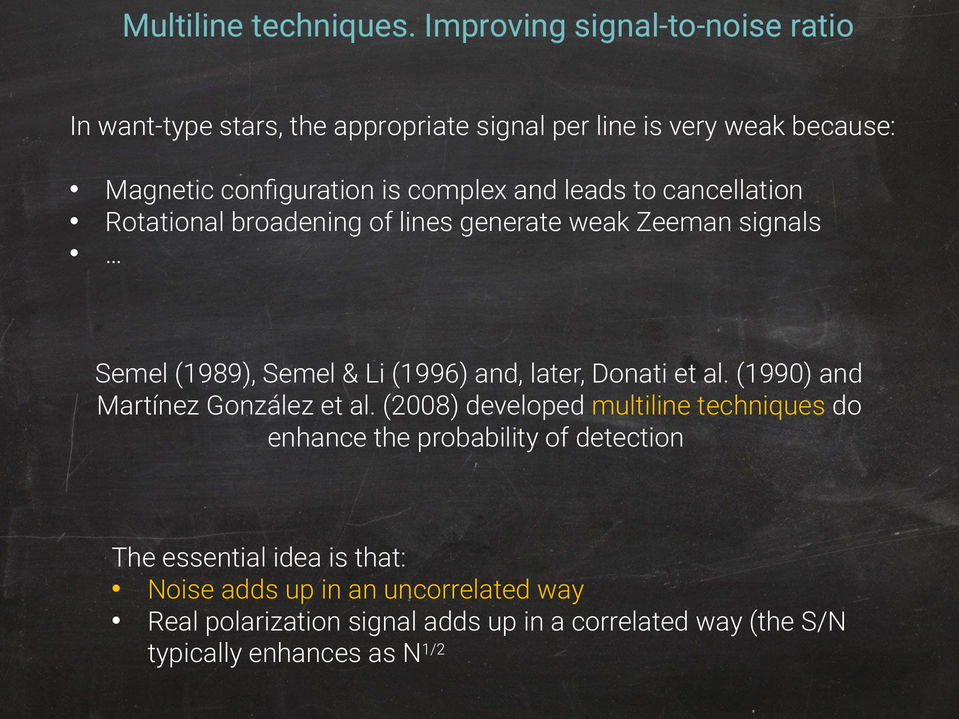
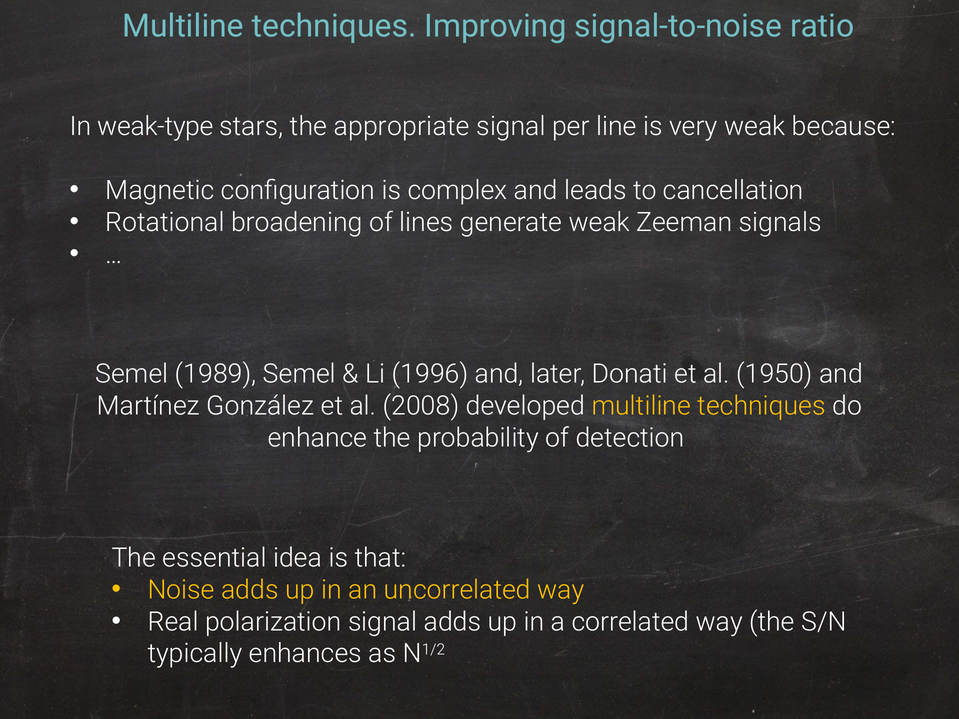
want-type: want-type -> weak-type
1990: 1990 -> 1950
